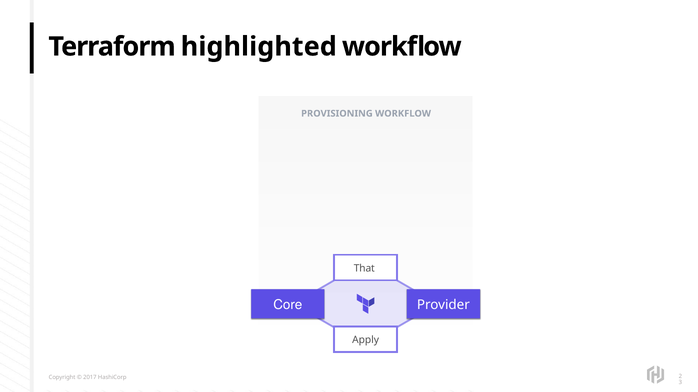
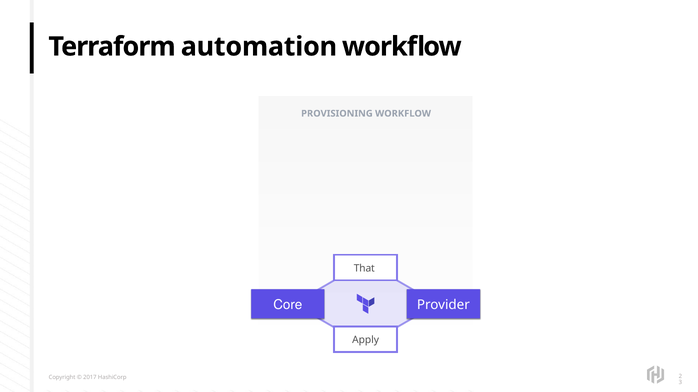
highlighted: highlighted -> automation
